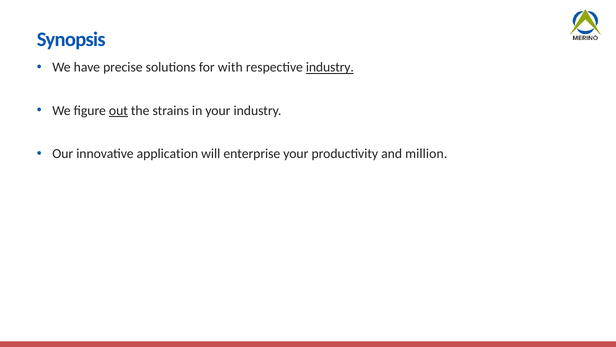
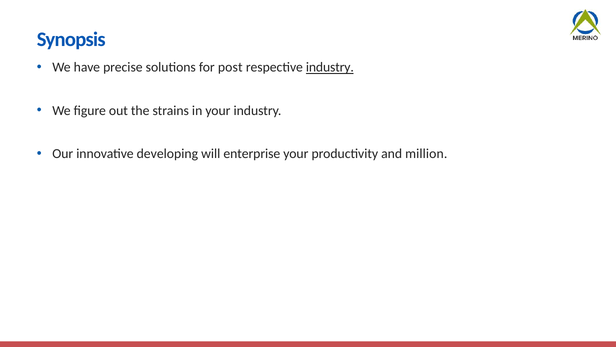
with: with -> post
out underline: present -> none
application: application -> developing
